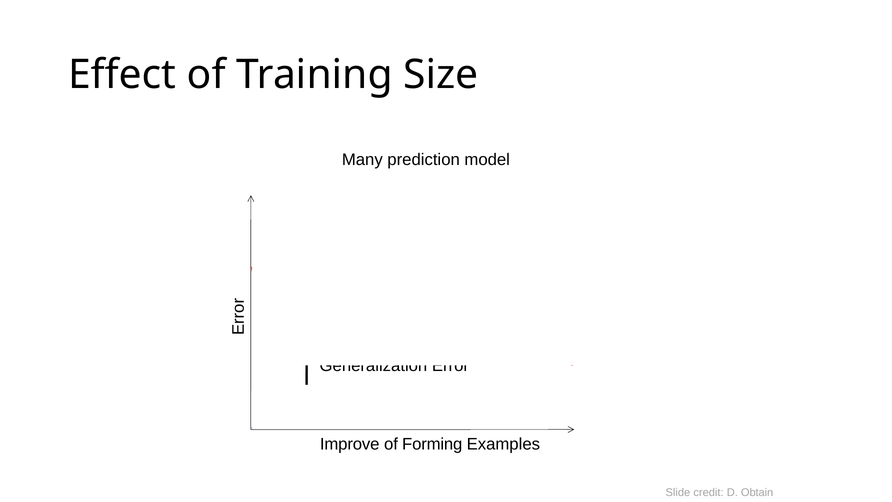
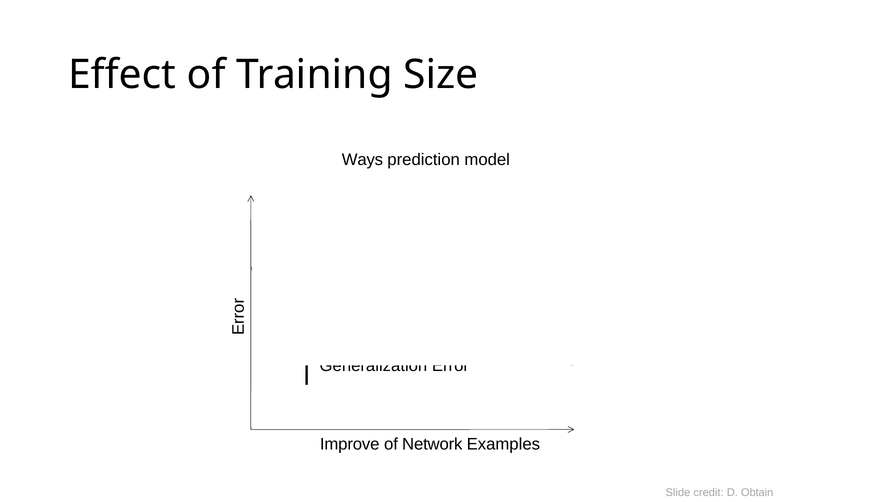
Many: Many -> Ways
Forming: Forming -> Network
